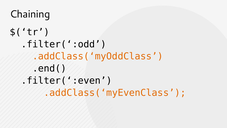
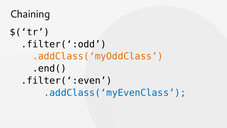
.addClass(‘myEvenClass colour: orange -> blue
